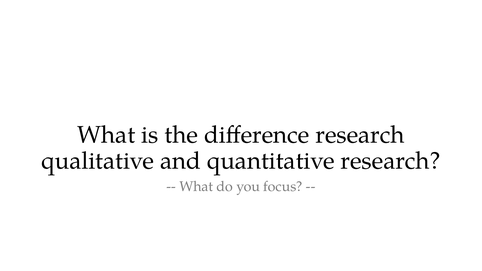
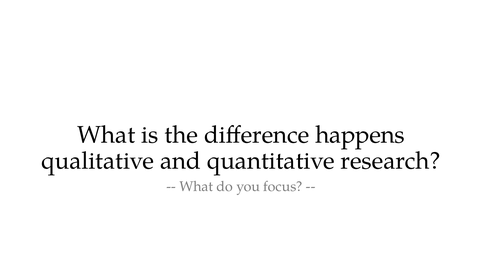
difference research: research -> happens
